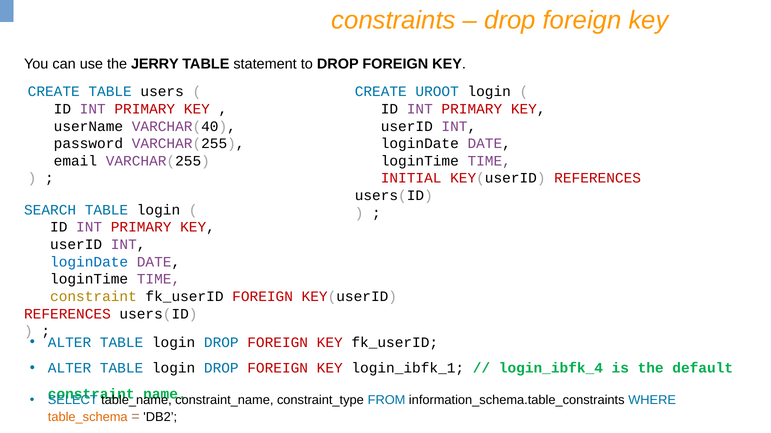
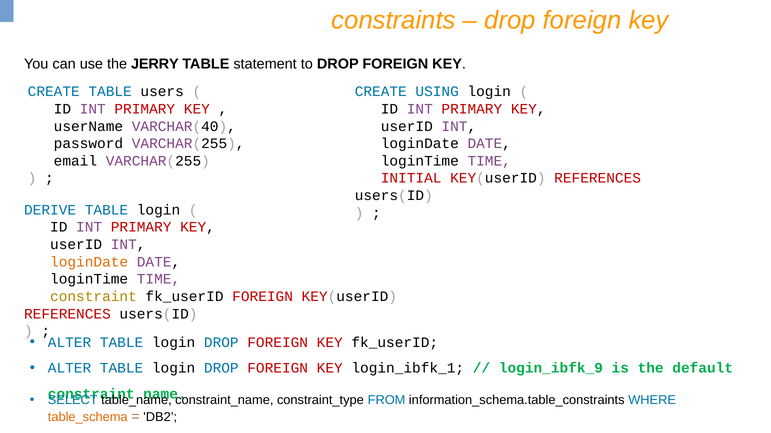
UROOT: UROOT -> USING
SEARCH: SEARCH -> DERIVE
loginDate at (89, 262) colour: blue -> orange
login_ibfk_4: login_ibfk_4 -> login_ibfk_9
